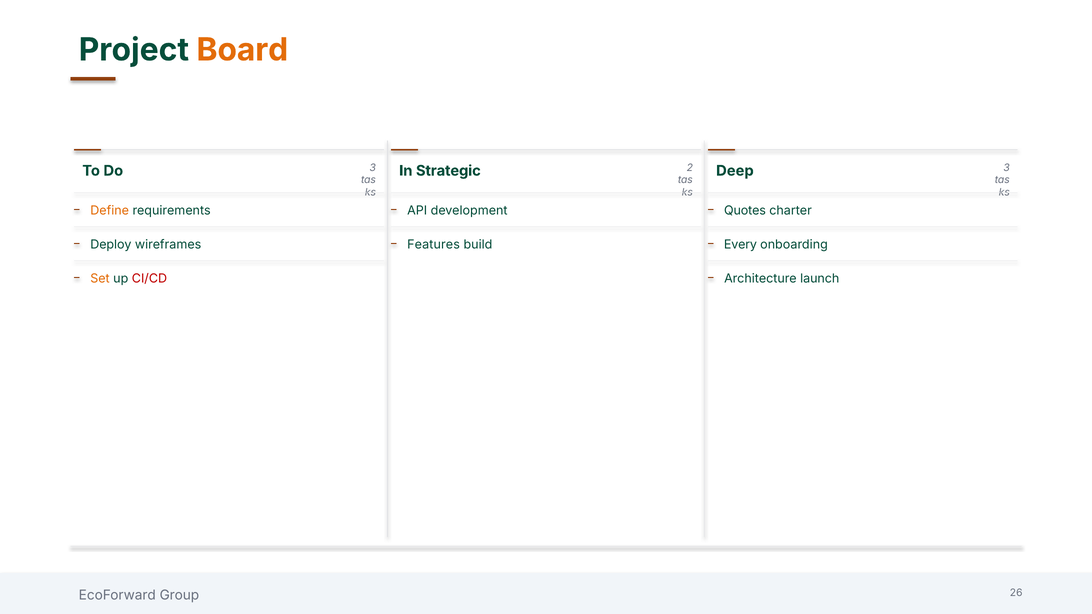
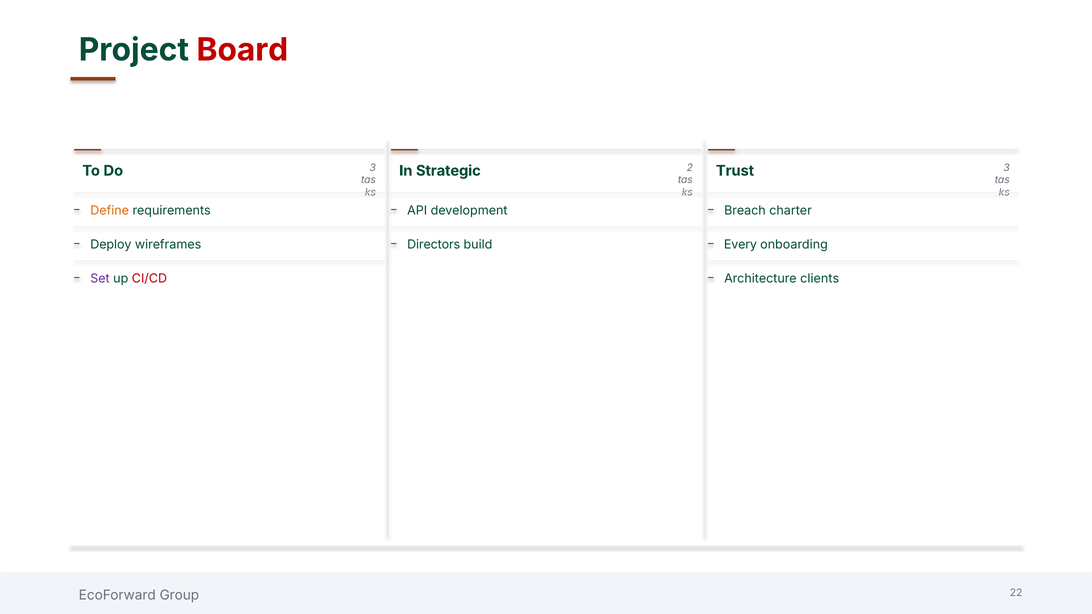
Board colour: orange -> red
Deep: Deep -> Trust
Quotes: Quotes -> Breach
Features: Features -> Directors
Set colour: orange -> purple
launch: launch -> clients
26: 26 -> 22
